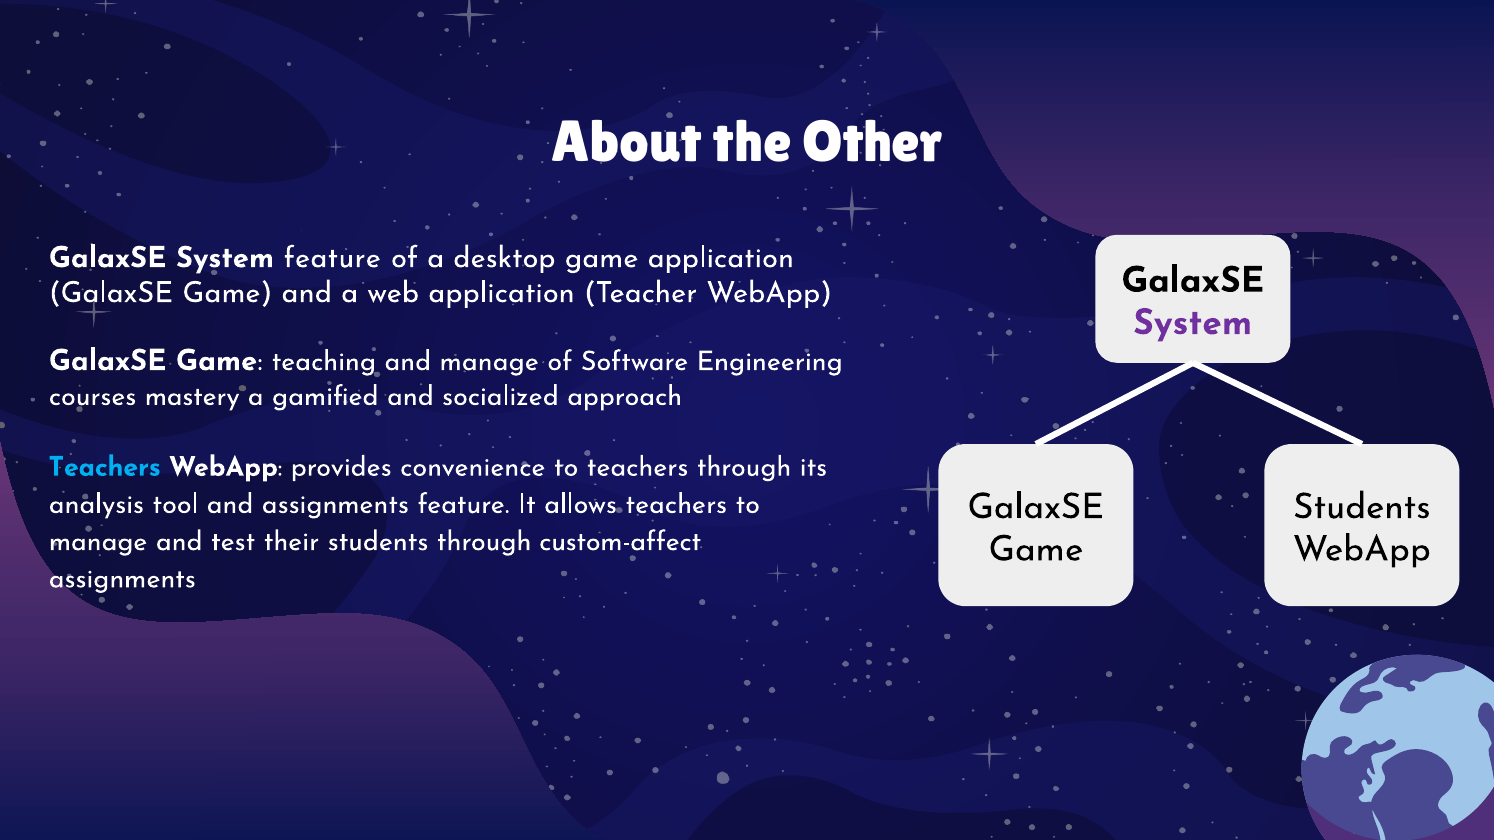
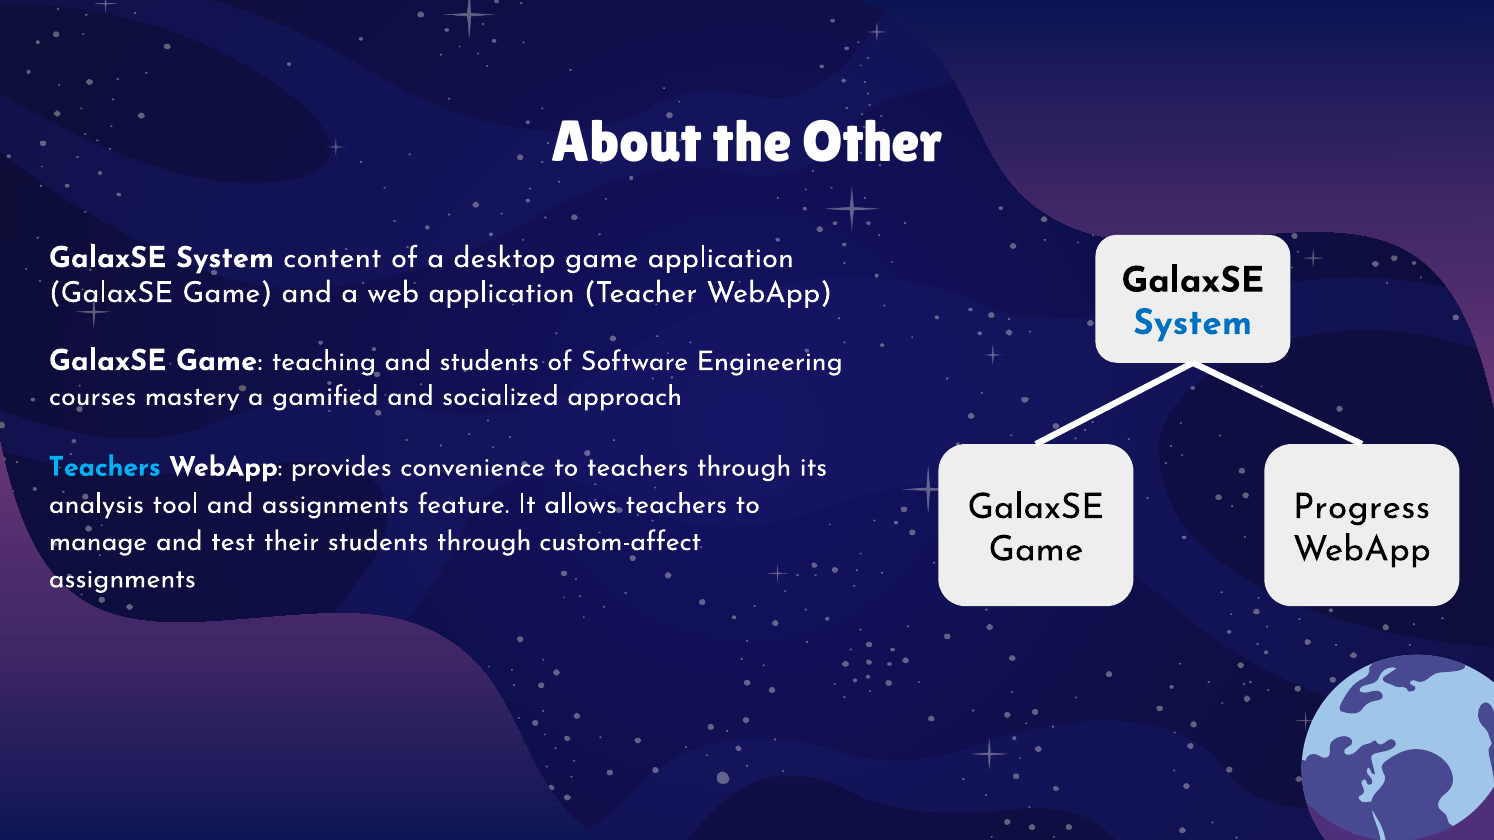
System feature: feature -> content
System at (1193, 323) colour: purple -> blue
and manage: manage -> students
Students at (1362, 507): Students -> Progress
